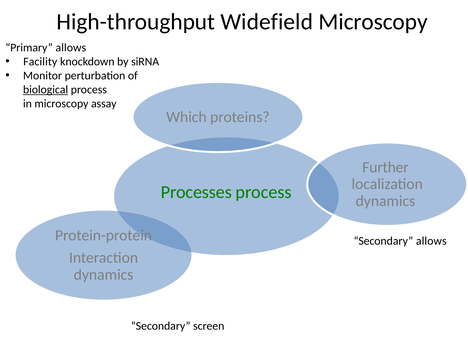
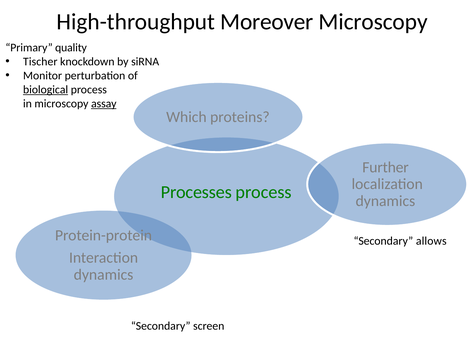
Widefield: Widefield -> Moreover
Primary allows: allows -> quality
Facility: Facility -> Tischer
assay underline: none -> present
